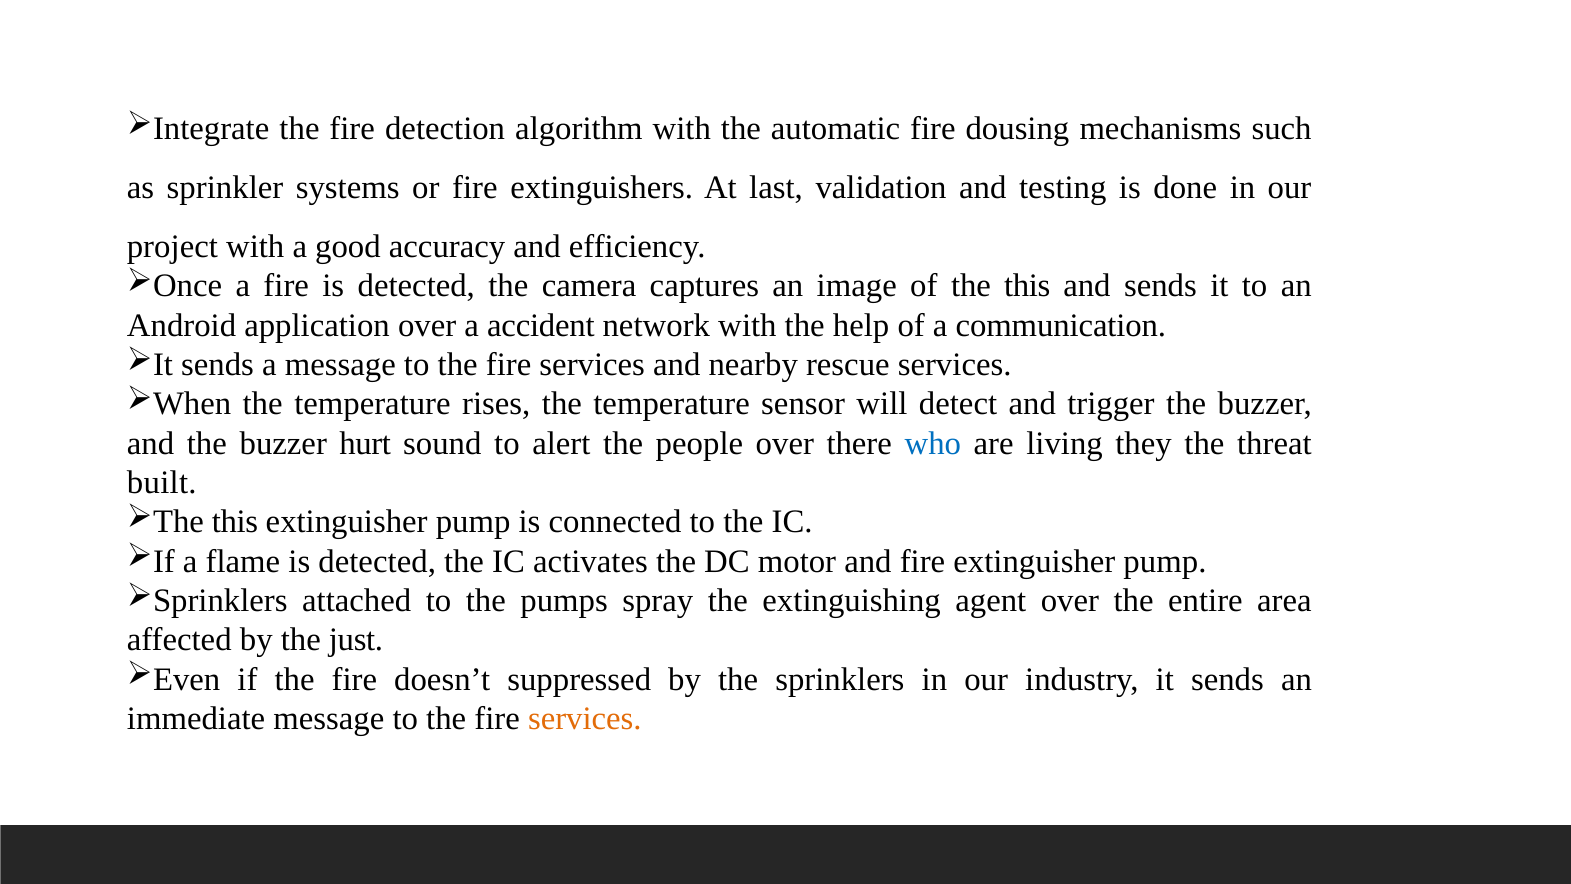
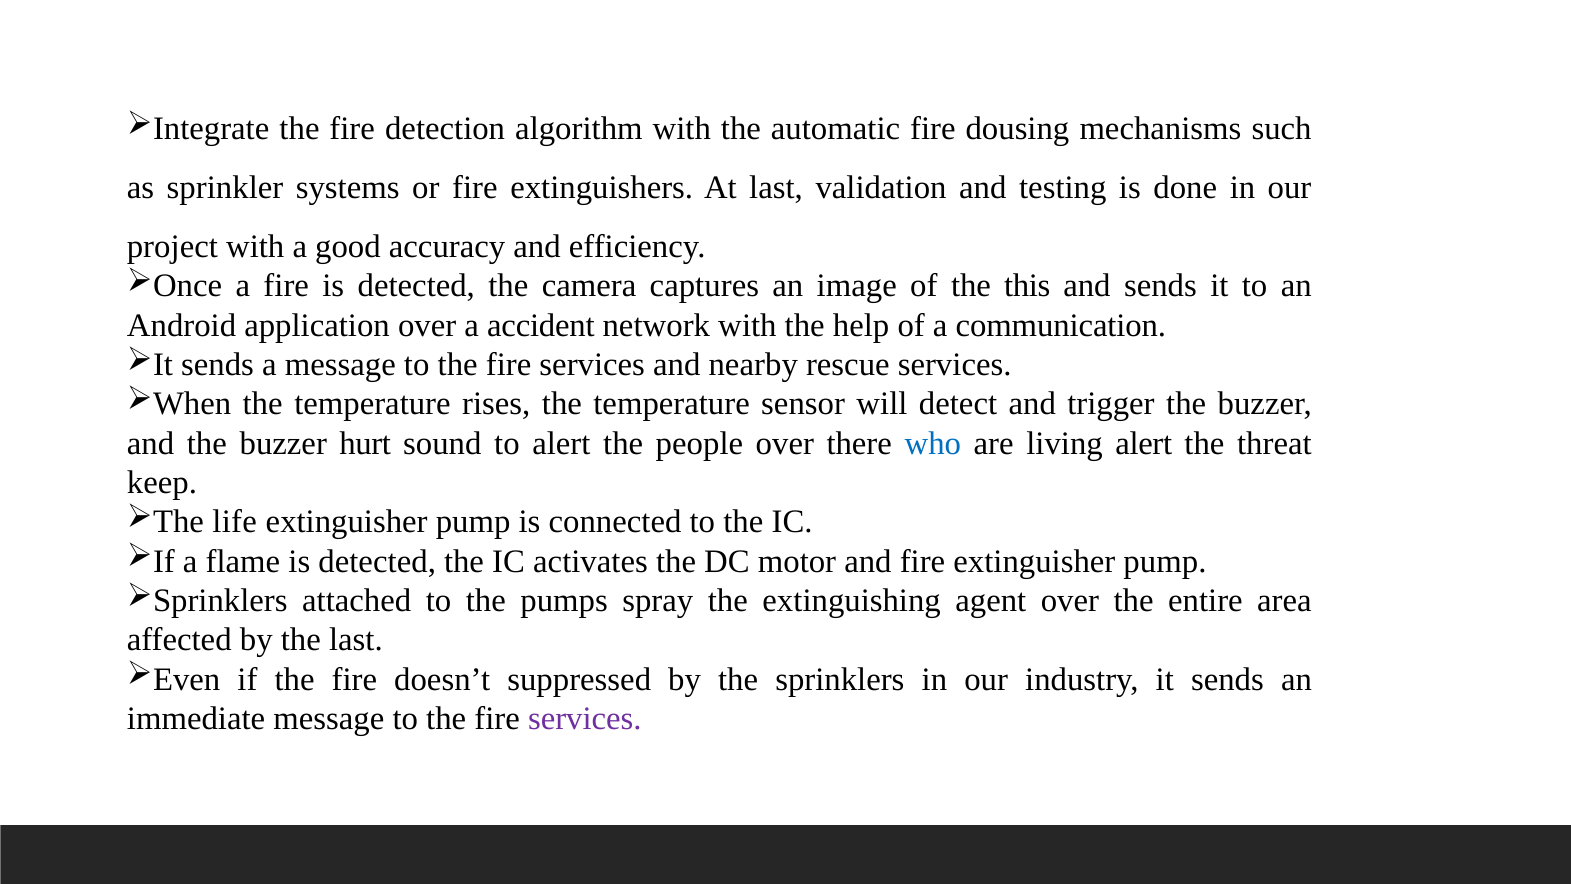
living they: they -> alert
built: built -> keep
this at (235, 522): this -> life
the just: just -> last
services at (585, 718) colour: orange -> purple
